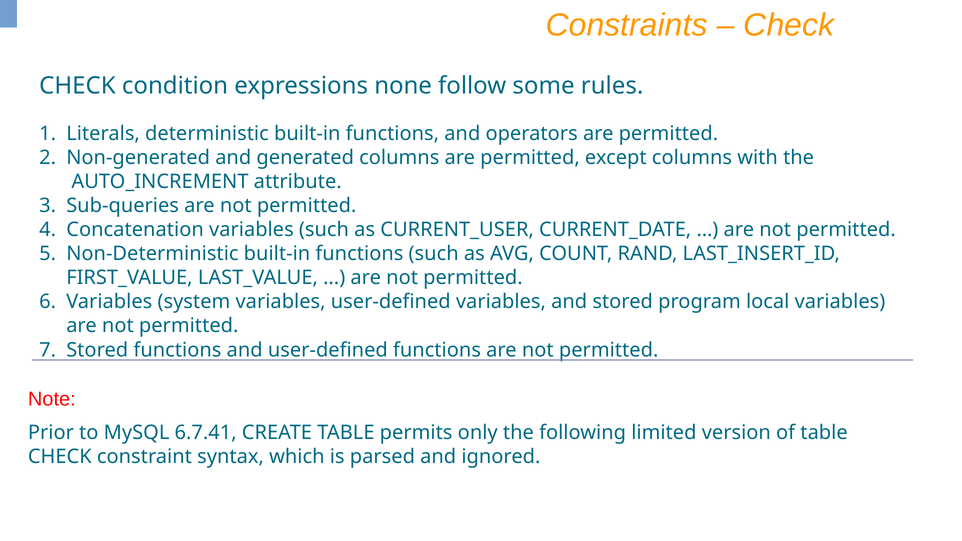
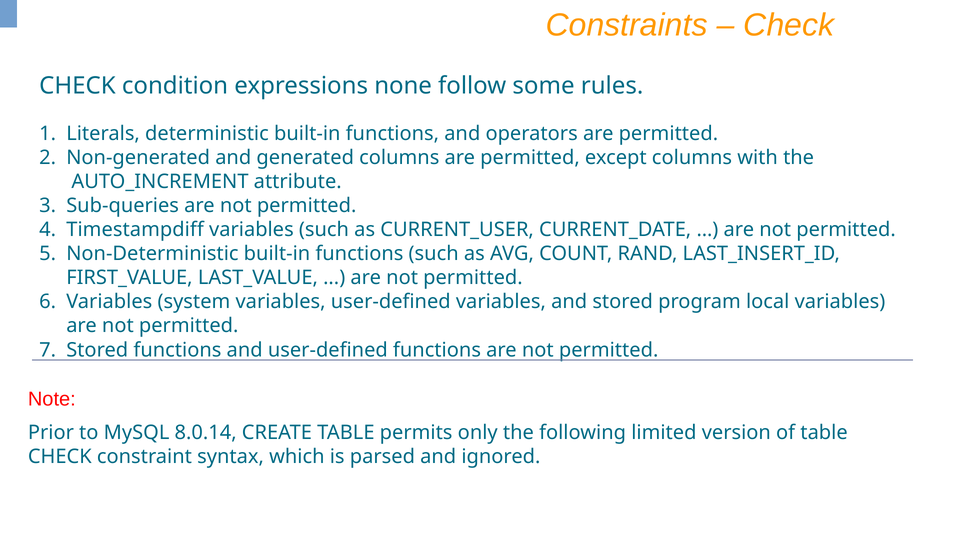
Concatenation: Concatenation -> Timestampdiff
6.7.41: 6.7.41 -> 8.0.14
